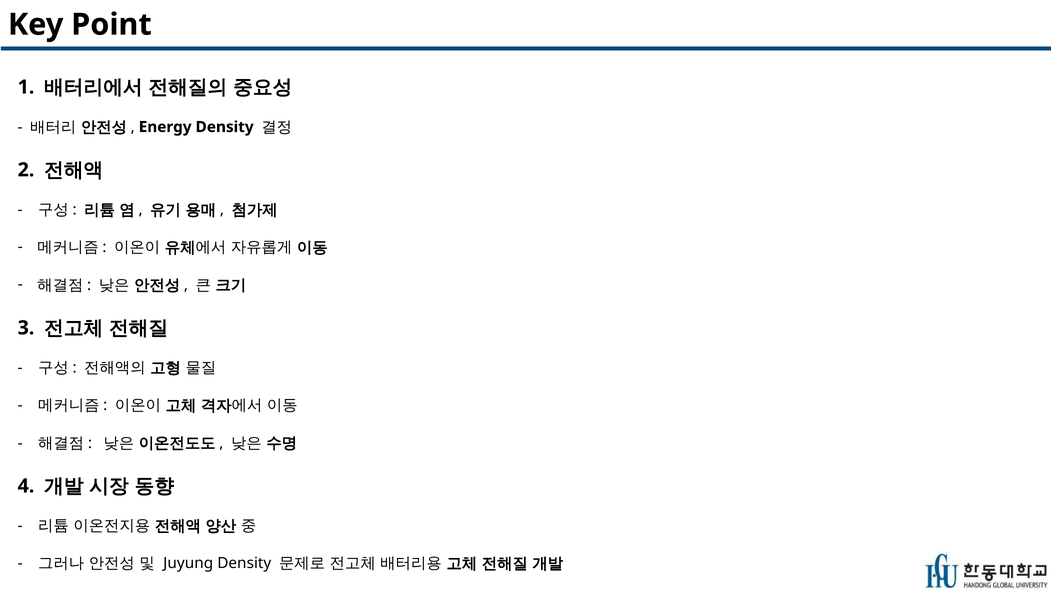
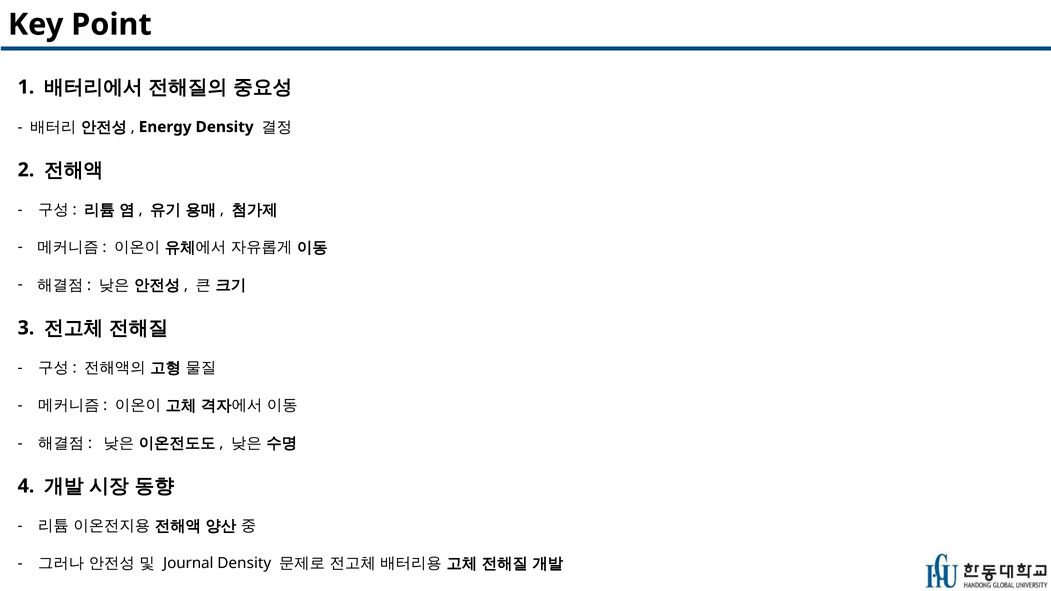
Juyung: Juyung -> Journal
